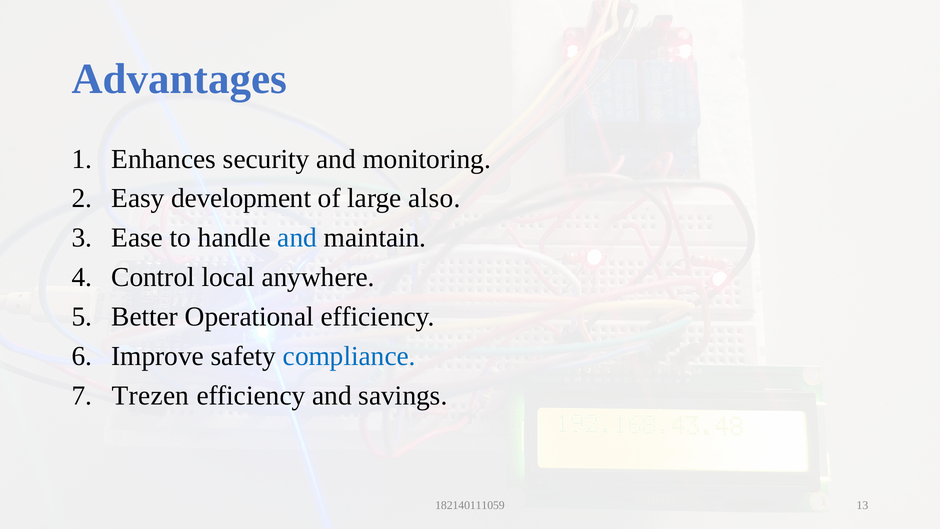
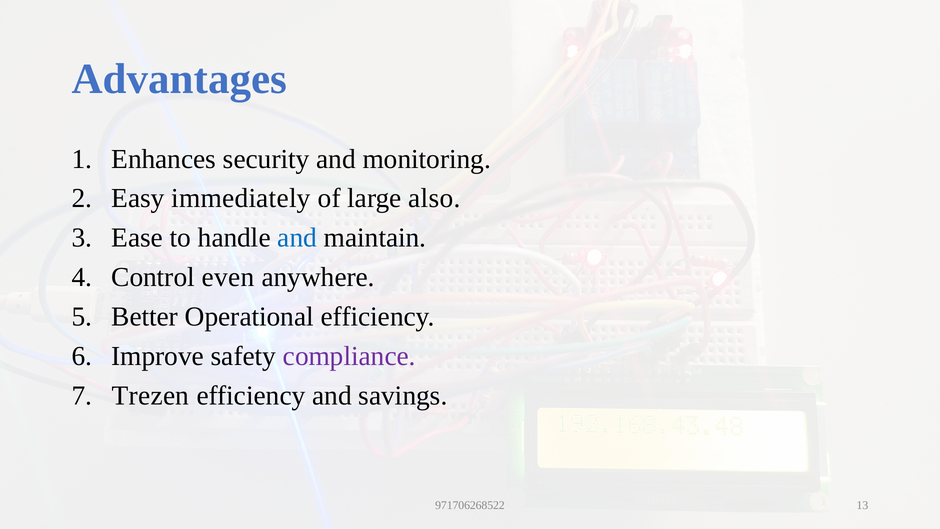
development: development -> immediately
local: local -> even
compliance colour: blue -> purple
182140111059: 182140111059 -> 971706268522
